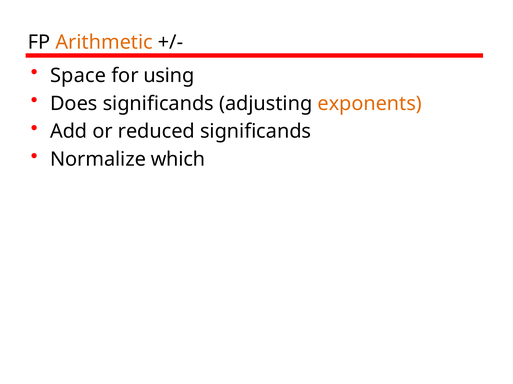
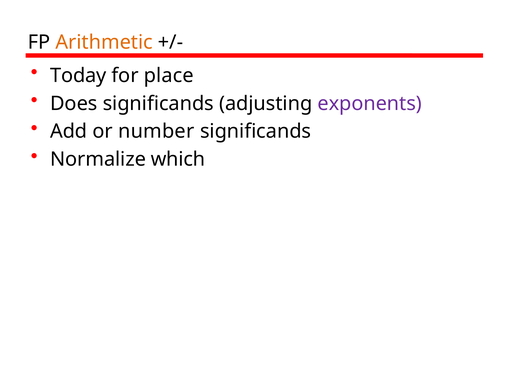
Space: Space -> Today
using: using -> place
exponents colour: orange -> purple
reduced: reduced -> number
